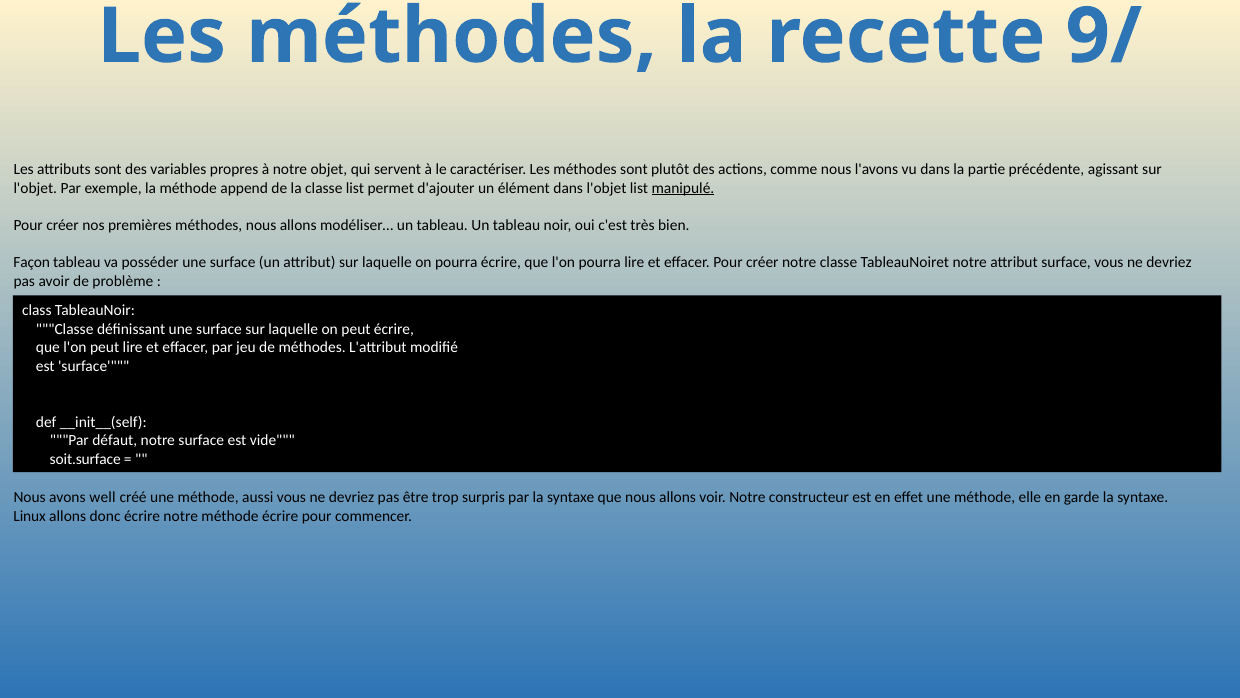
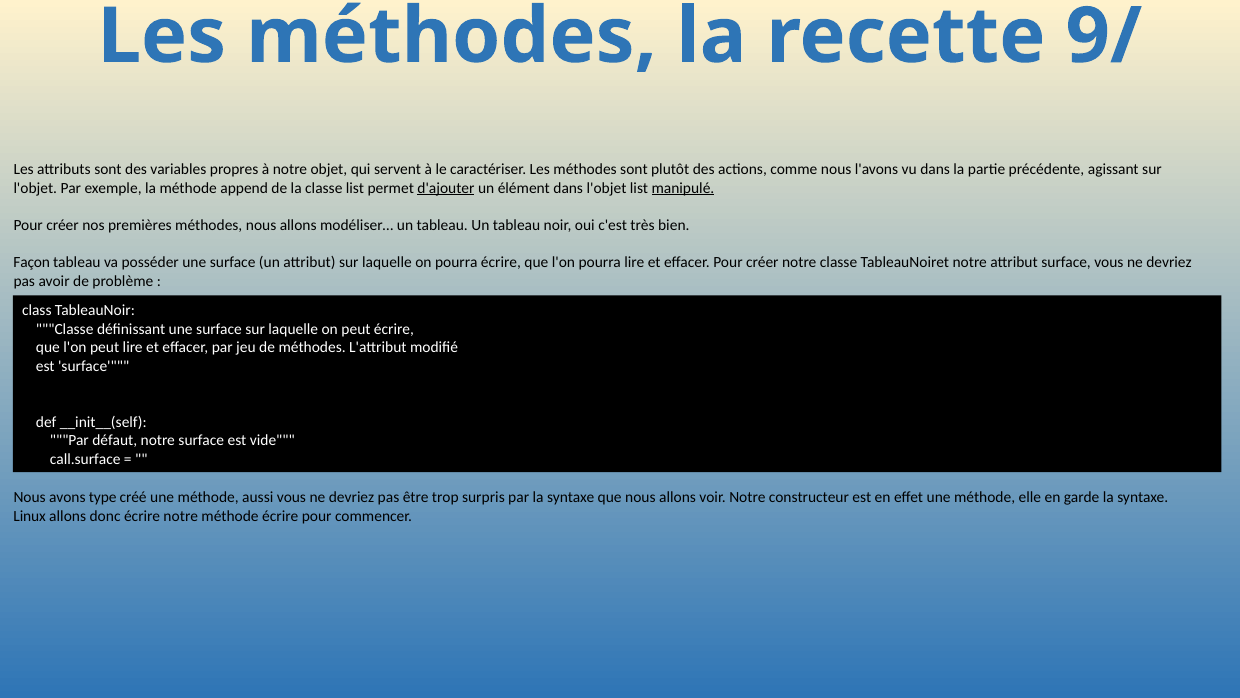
d'ajouter underline: none -> present
soit.surface: soit.surface -> call.surface
well: well -> type
